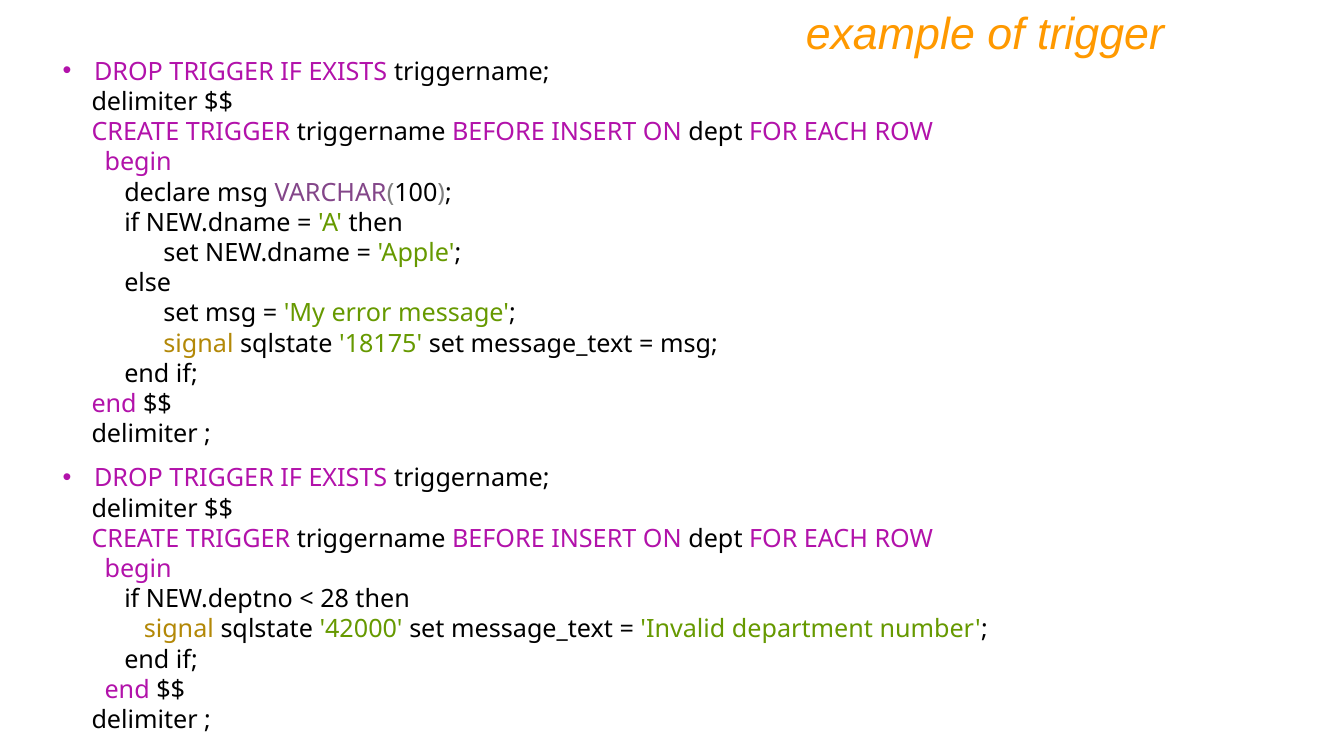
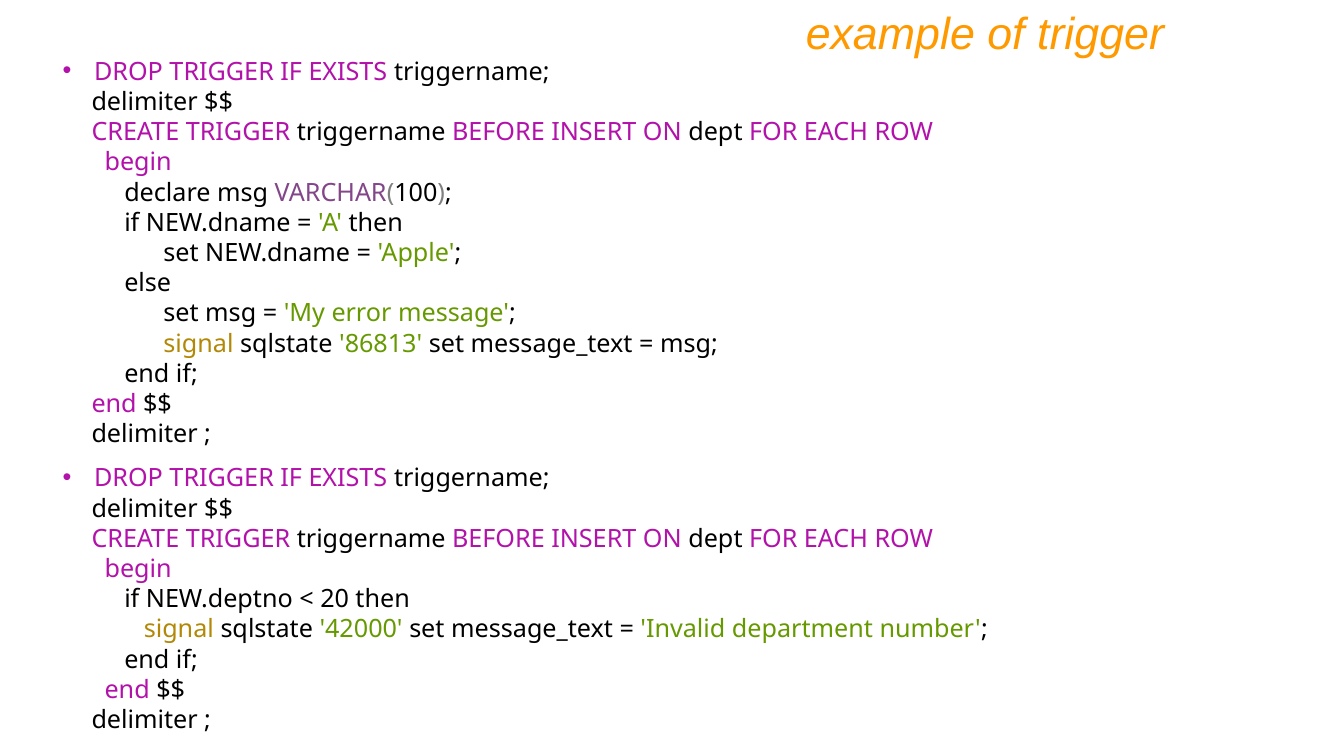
18175: 18175 -> 86813
28: 28 -> 20
